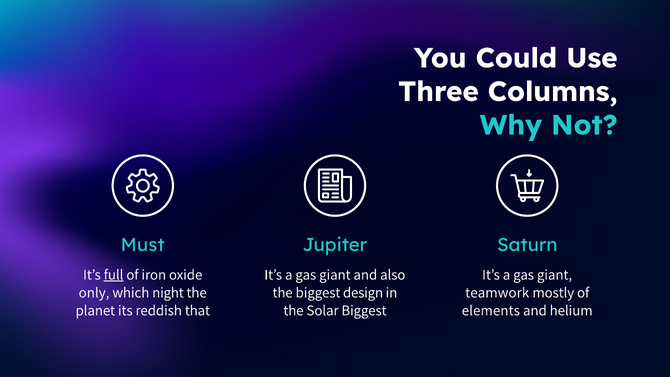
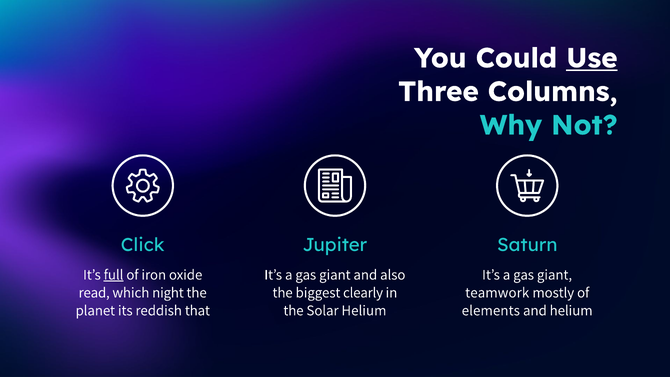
Use underline: none -> present
Must: Must -> Click
only: only -> read
design: design -> clearly
Solar Biggest: Biggest -> Helium
